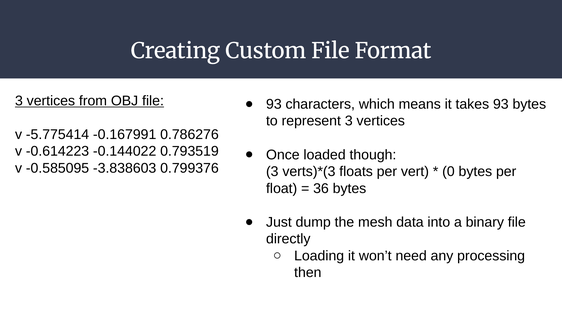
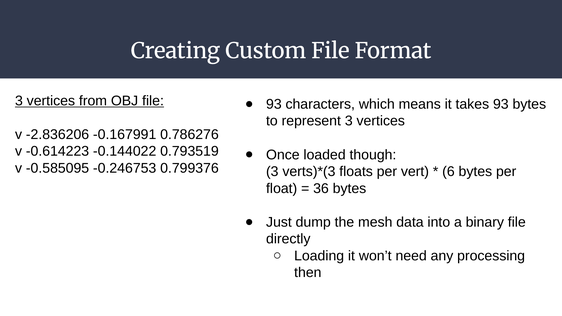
-5.775414: -5.775414 -> -2.836206
-3.838603: -3.838603 -> -0.246753
0: 0 -> 6
